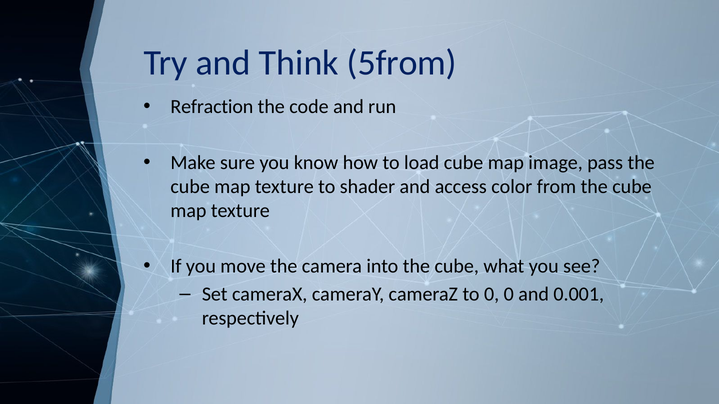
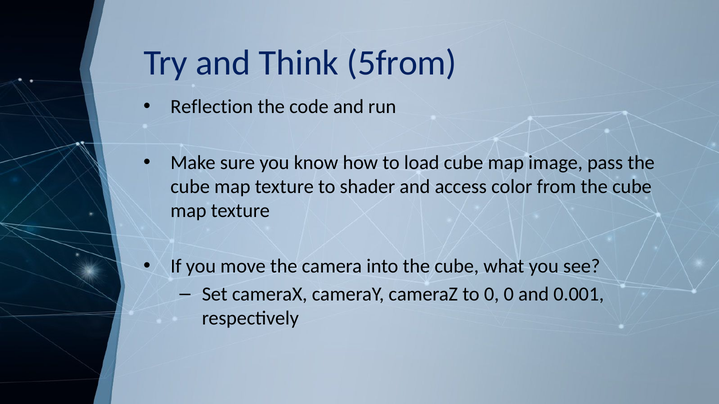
Refraction: Refraction -> Reflection
